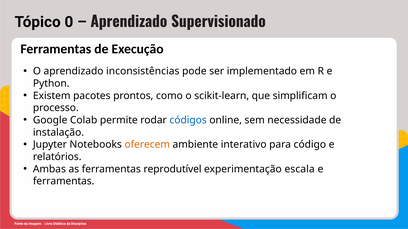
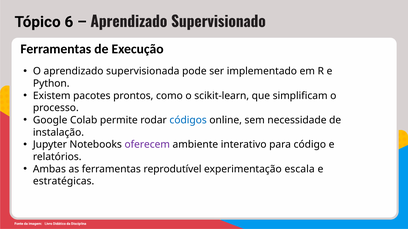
0: 0 -> 6
inconsistências: inconsistências -> supervisionada
oferecem colour: orange -> purple
ferramentas at (64, 182): ferramentas -> estratégicas
